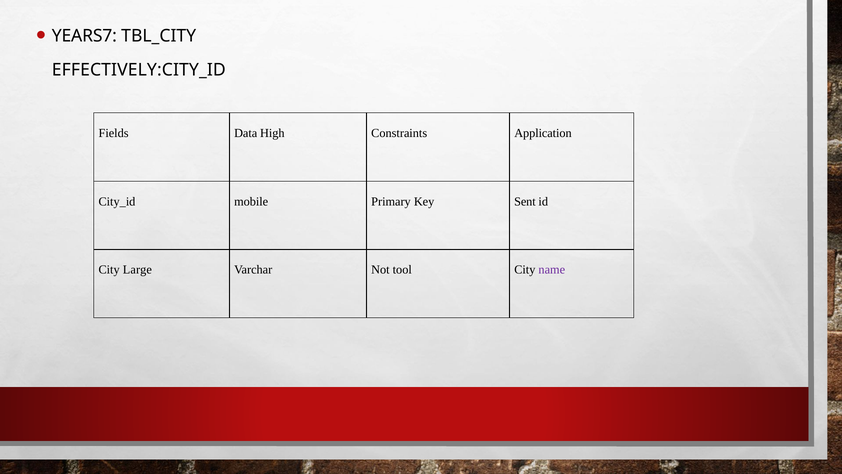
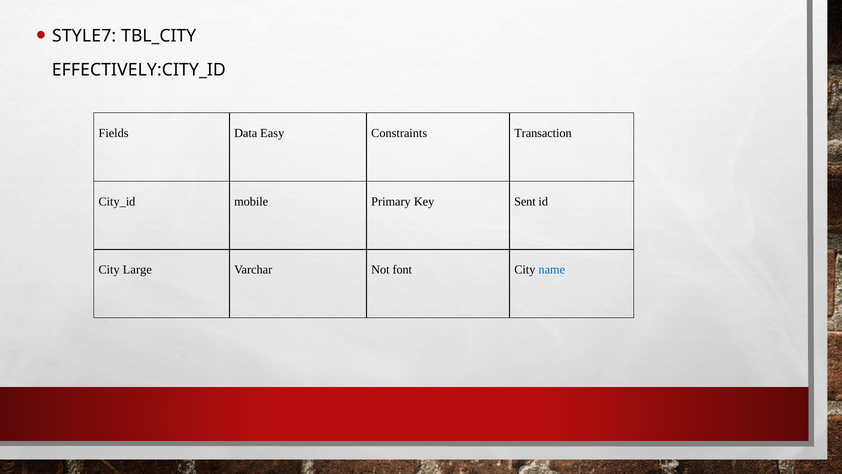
YEARS7: YEARS7 -> STYLE7
High: High -> Easy
Application: Application -> Transaction
tool: tool -> font
name colour: purple -> blue
